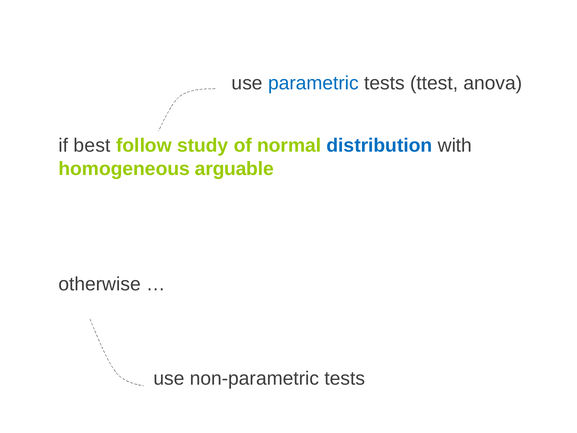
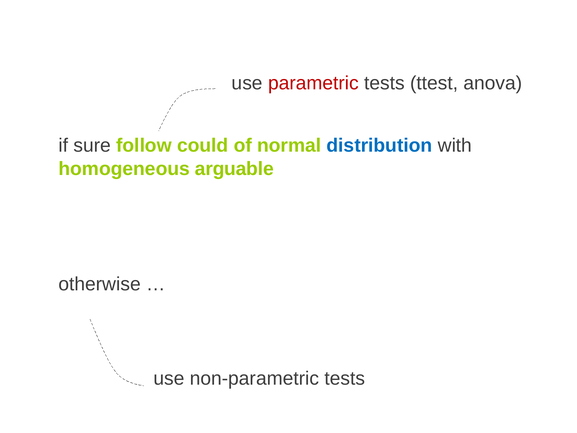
parametric colour: blue -> red
best: best -> sure
study: study -> could
